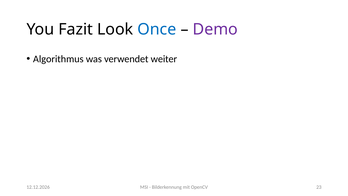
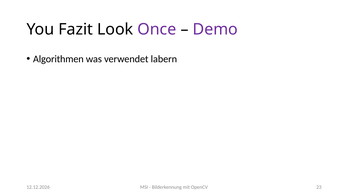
Once colour: blue -> purple
Algorithmus: Algorithmus -> Algorithmen
weiter: weiter -> labern
